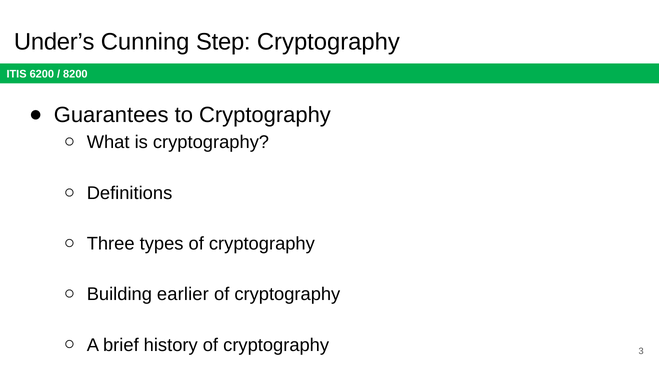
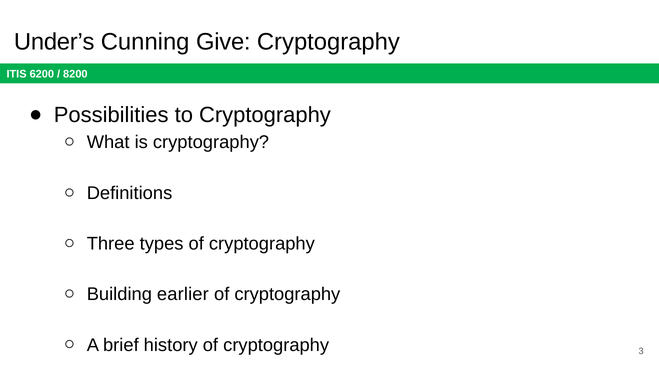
Step: Step -> Give
Guarantees: Guarantees -> Possibilities
